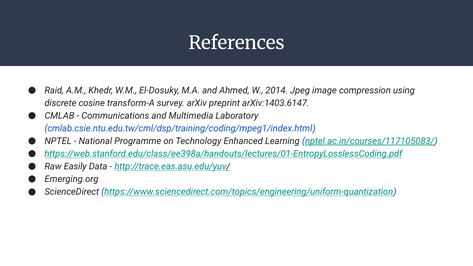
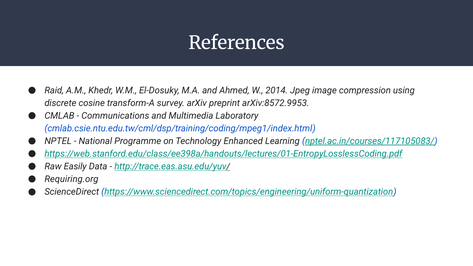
arXiv:1403.6147: arXiv:1403.6147 -> arXiv:8572.9953
Emerging.org: Emerging.org -> Requiring.org
